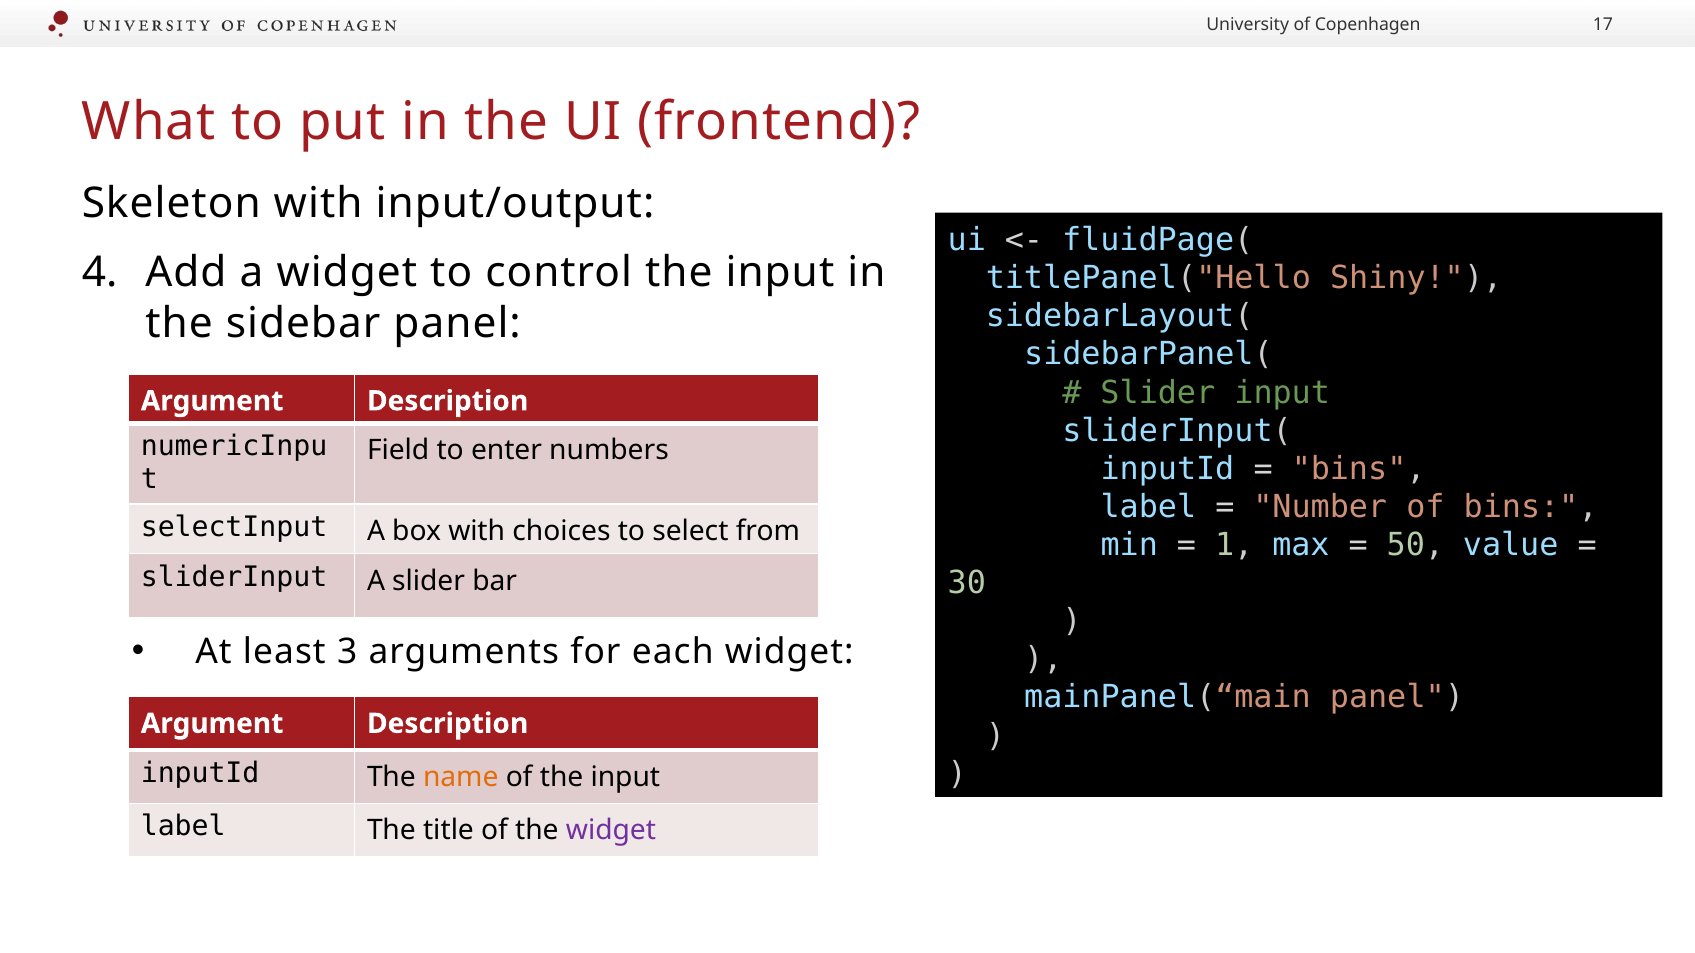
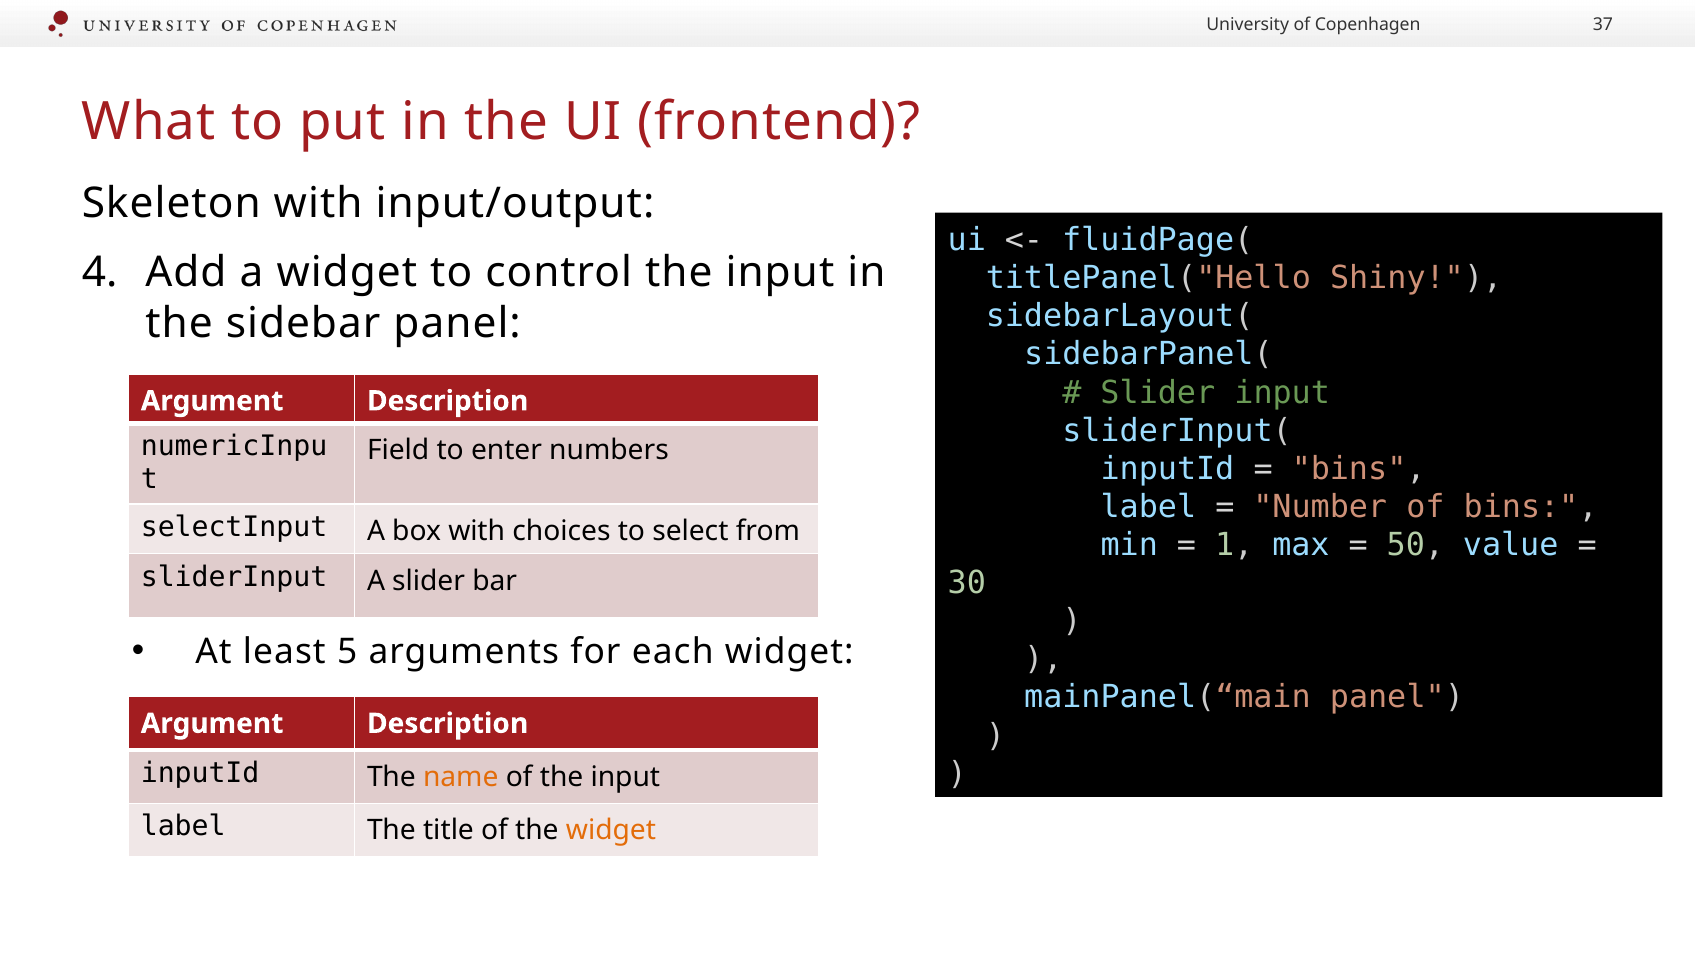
17: 17 -> 37
3: 3 -> 5
widget at (611, 831) colour: purple -> orange
